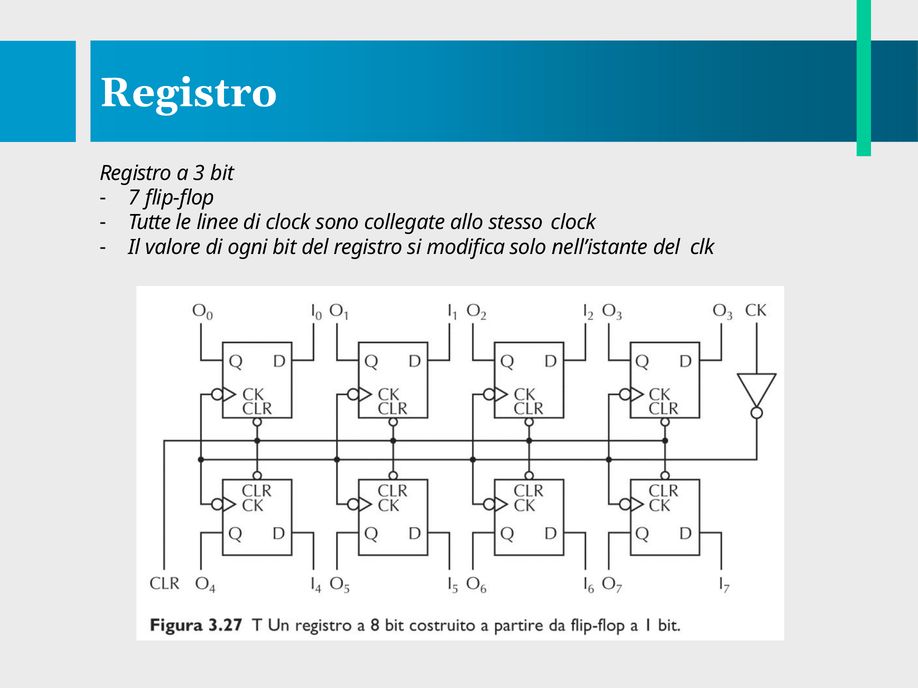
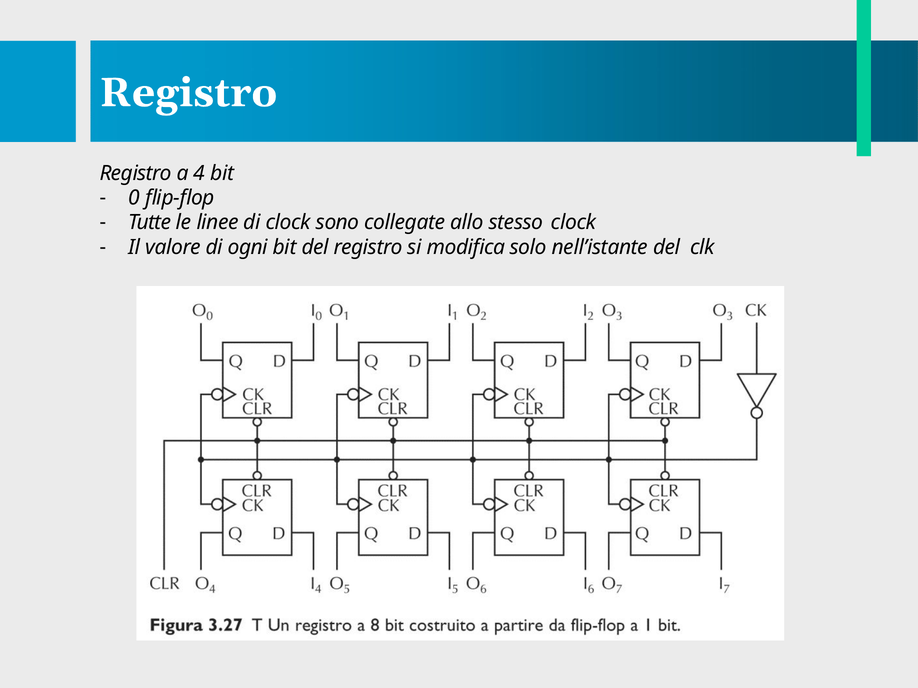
3: 3 -> 4
7: 7 -> 0
